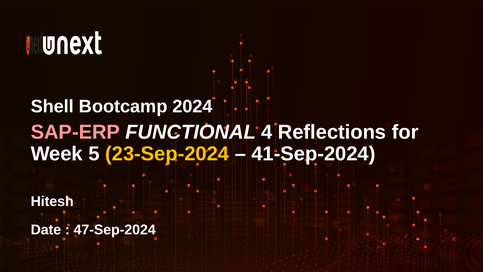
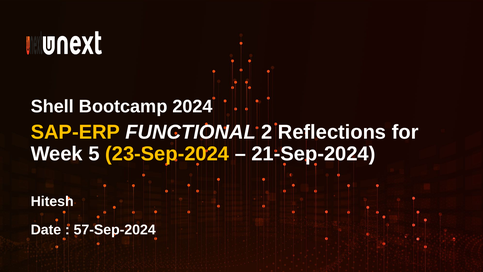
SAP-ERP colour: pink -> yellow
4: 4 -> 2
41-Sep-2024: 41-Sep-2024 -> 21-Sep-2024
47-Sep-2024: 47-Sep-2024 -> 57-Sep-2024
